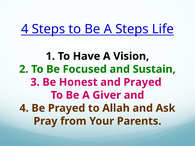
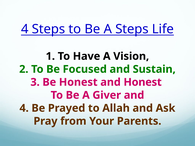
and Prayed: Prayed -> Honest
